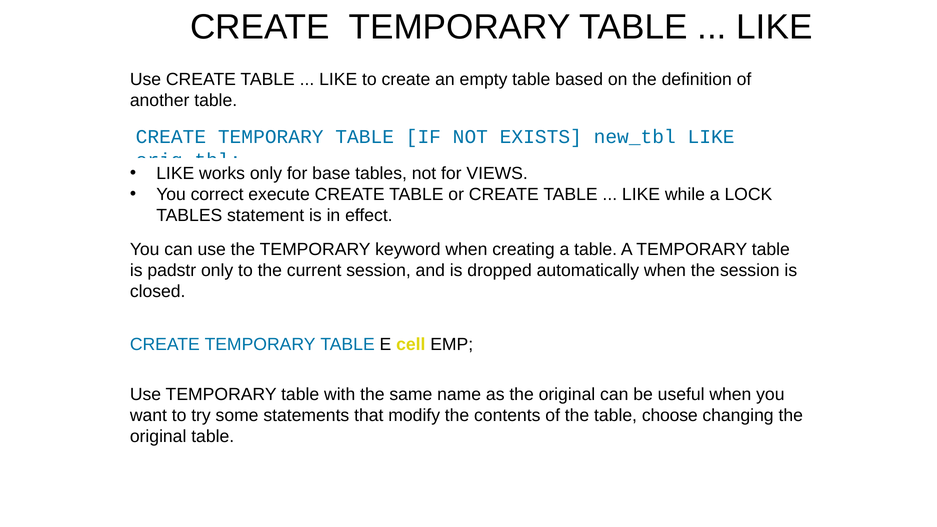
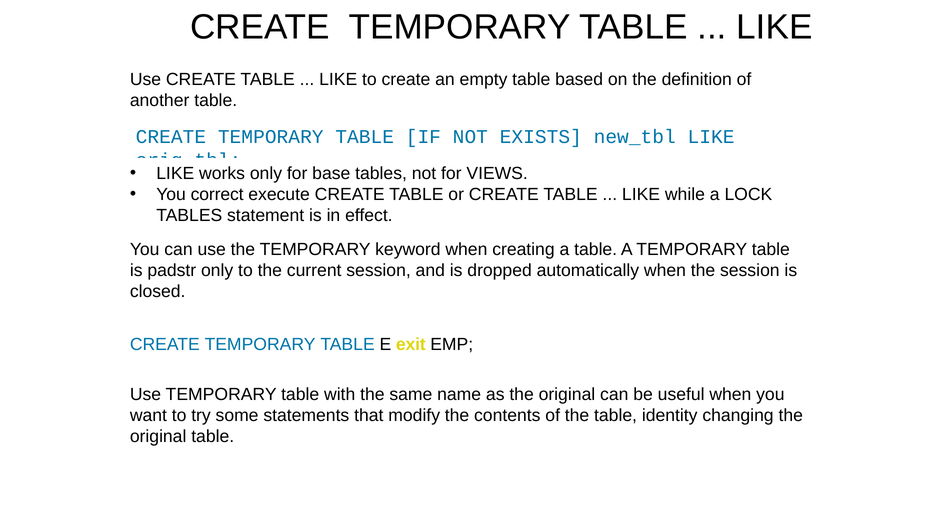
cell: cell -> exit
choose: choose -> identity
